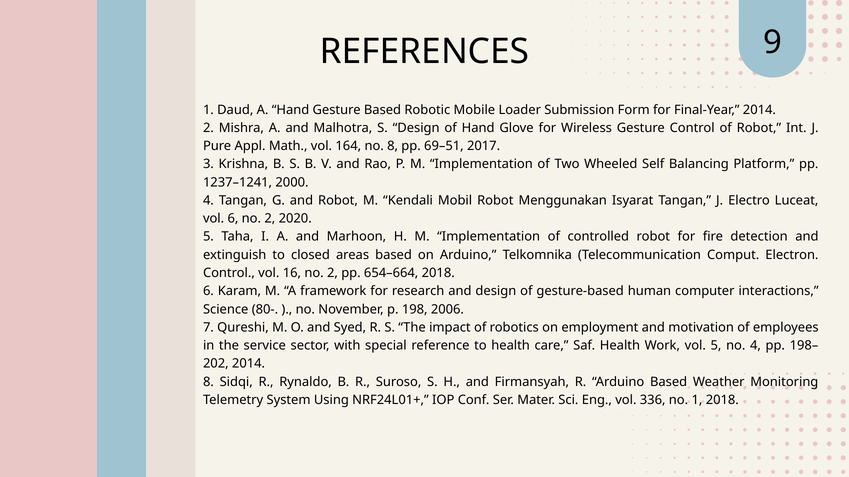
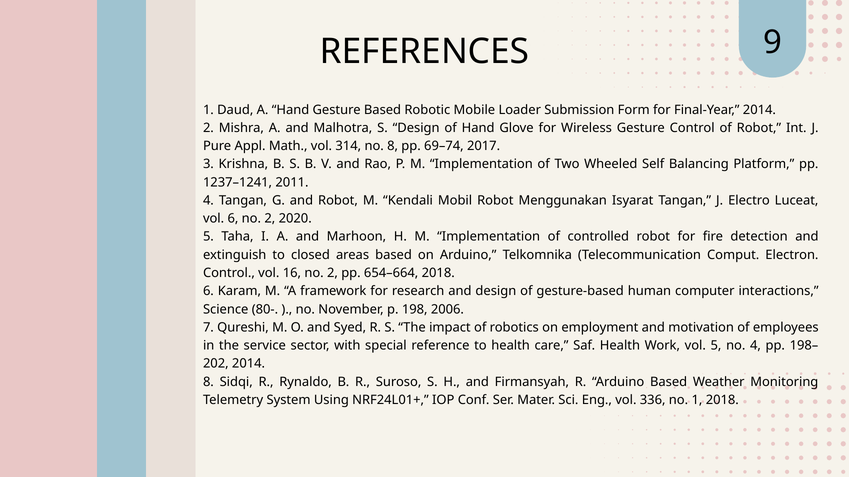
164: 164 -> 314
69–51: 69–51 -> 69–74
2000: 2000 -> 2011
